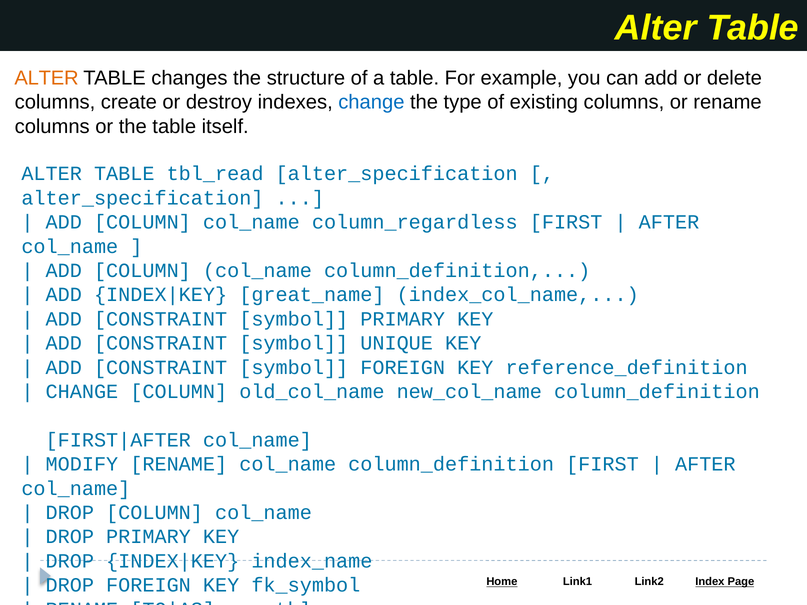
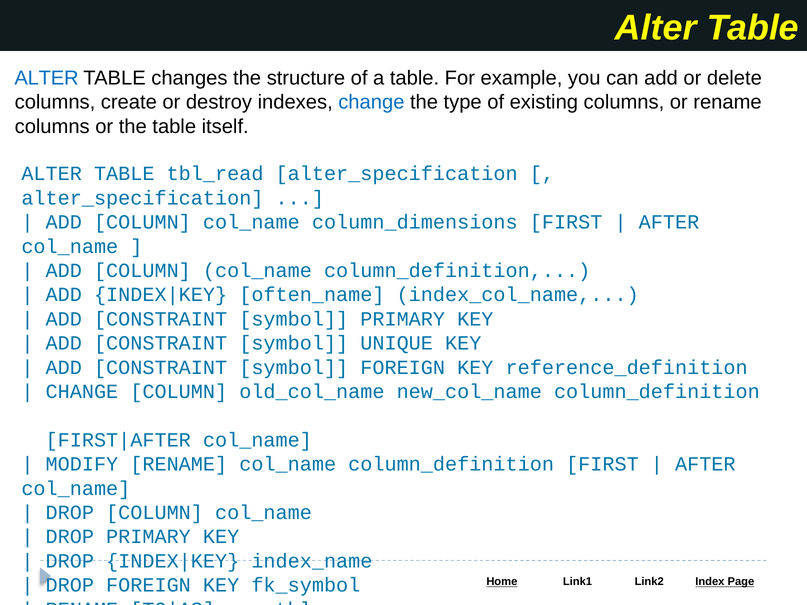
ALTER at (47, 78) colour: orange -> blue
column_regardless: column_regardless -> column_dimensions
great_name: great_name -> often_name
